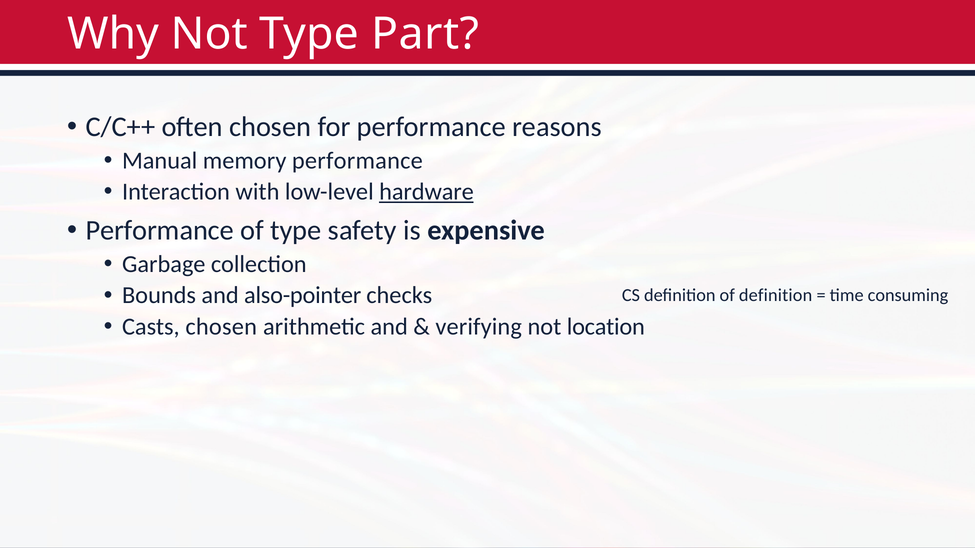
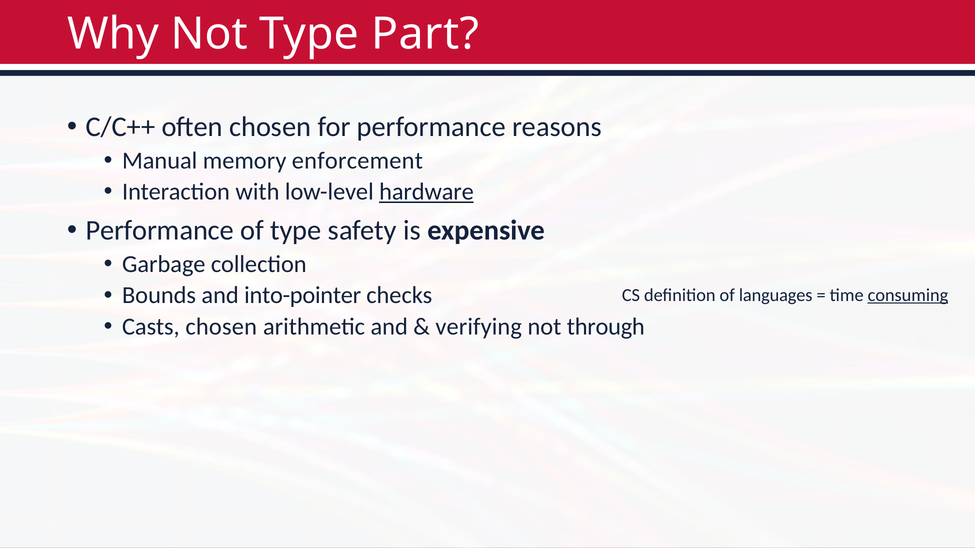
memory performance: performance -> enforcement
also-pointer: also-pointer -> into-pointer
of definition: definition -> languages
consuming underline: none -> present
location: location -> through
